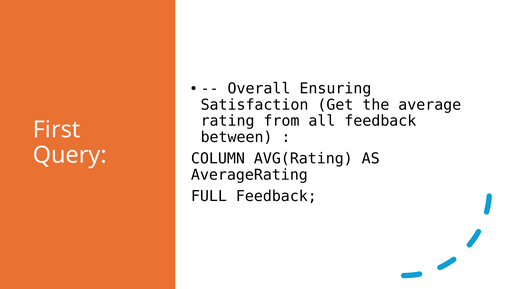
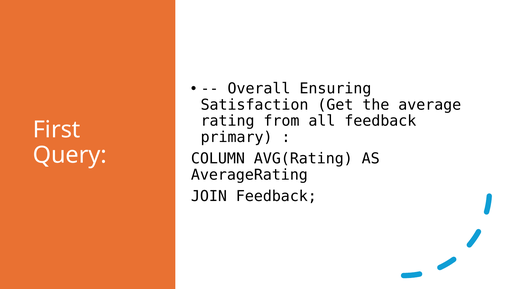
between: between -> primary
FULL: FULL -> JOIN
